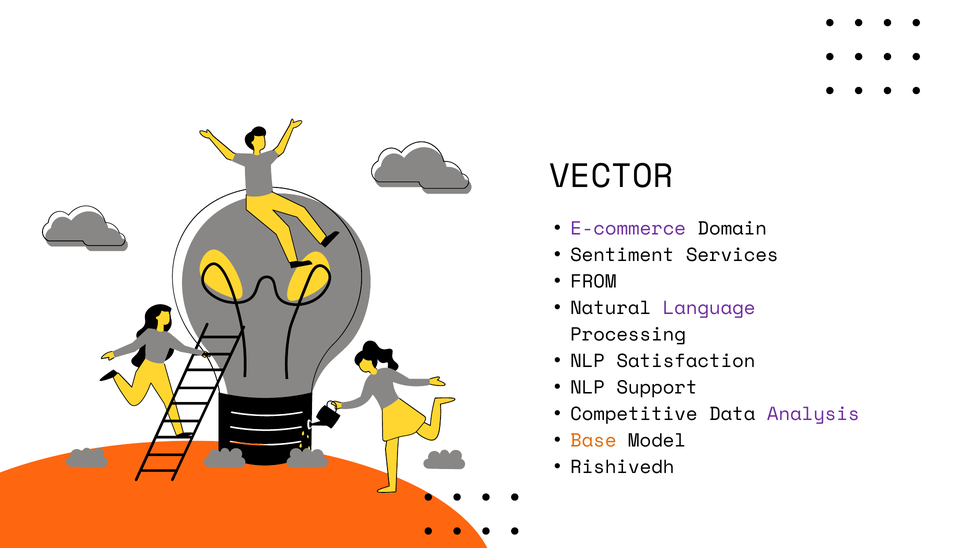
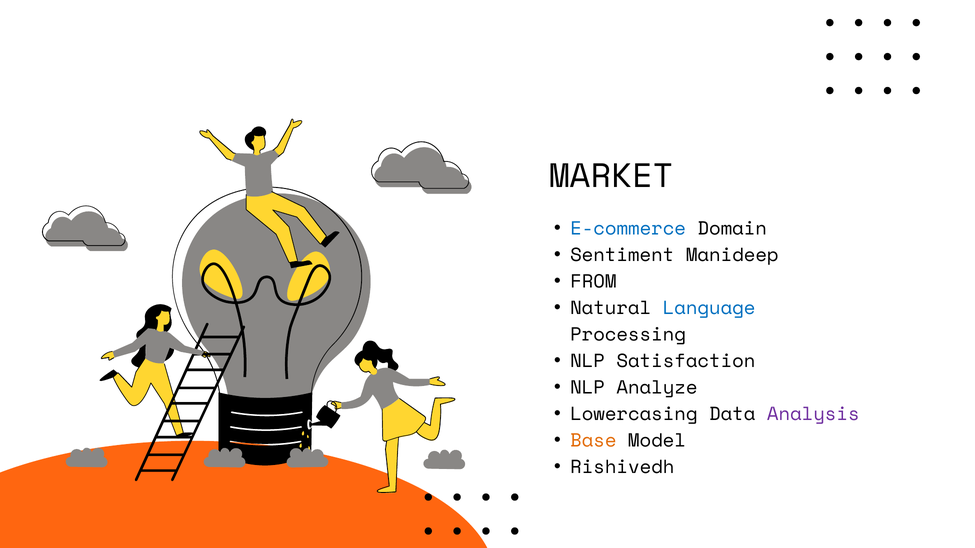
VECTOR: VECTOR -> MARKET
E-commerce colour: purple -> blue
Services: Services -> Manideep
Language colour: purple -> blue
Support: Support -> Analyze
Competitive: Competitive -> Lowercasing
